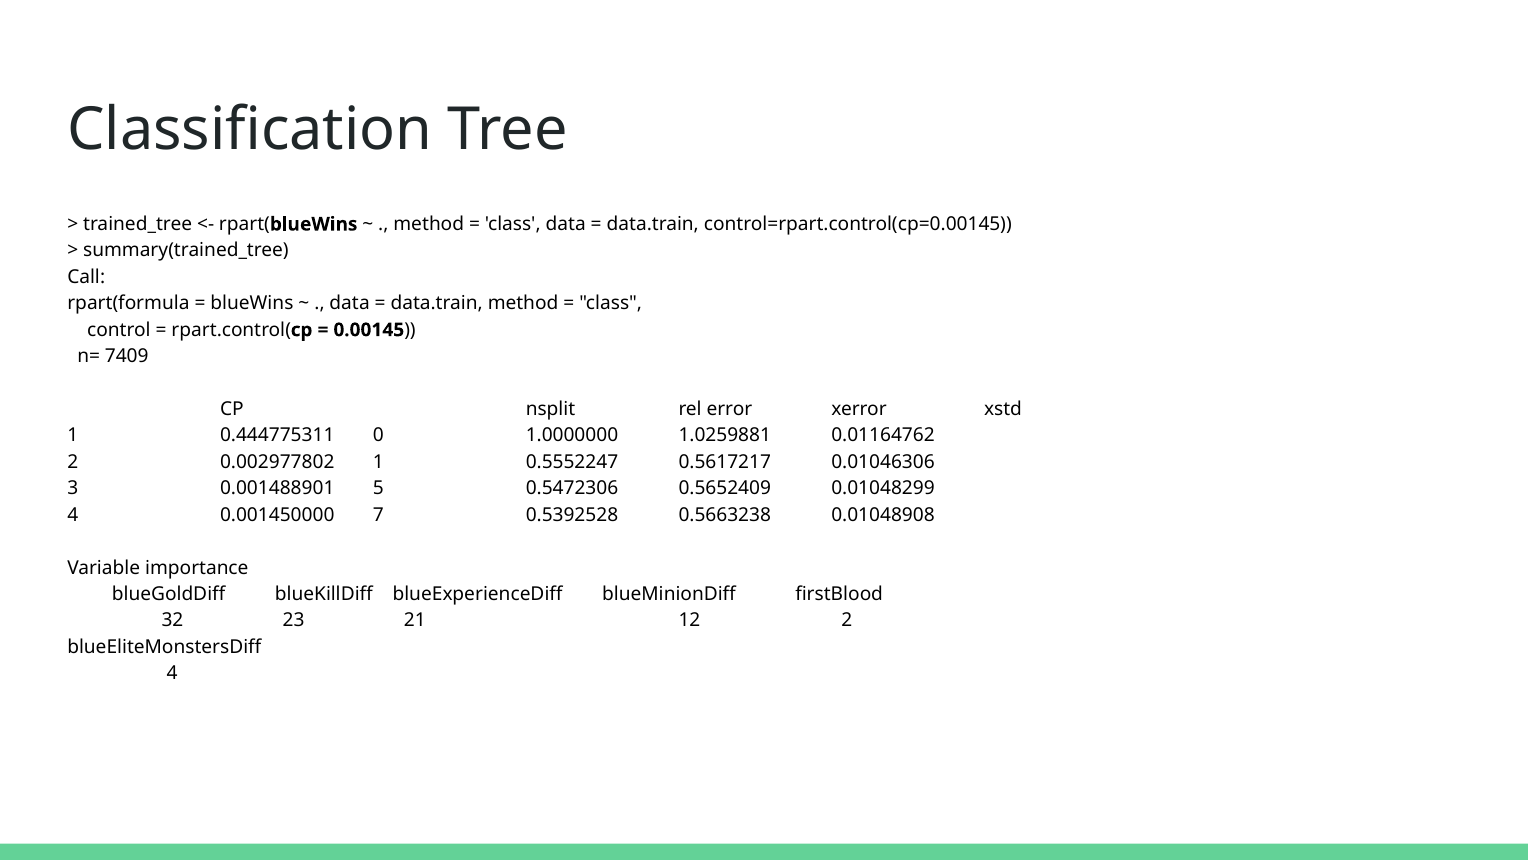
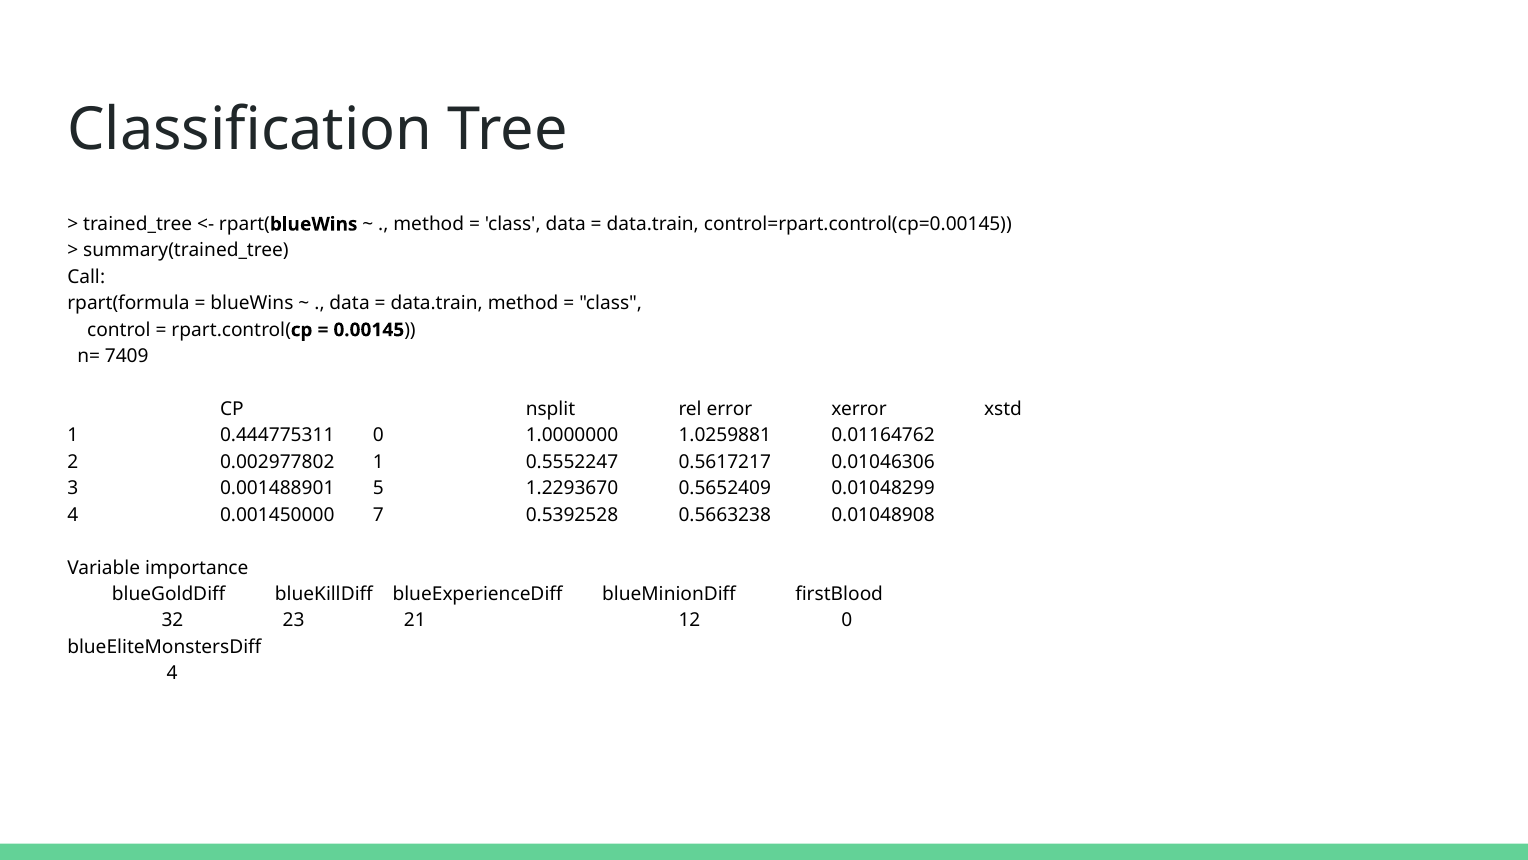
0.5472306: 0.5472306 -> 1.2293670
12 2: 2 -> 0
